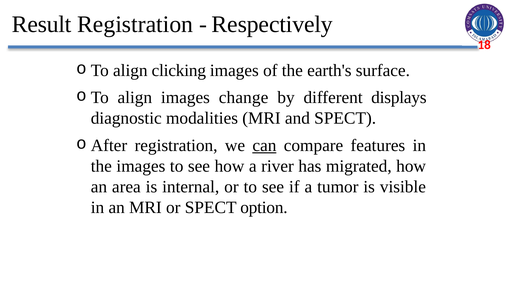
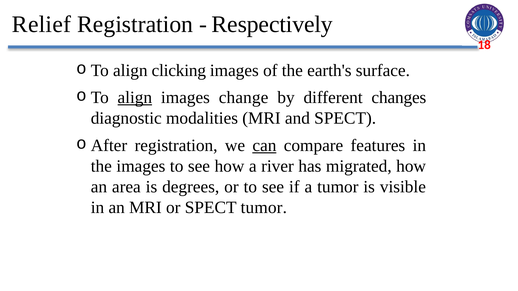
Result: Result -> Relief
align at (135, 98) underline: none -> present
displays: displays -> changes
internal: internal -> degrees
SPECT option: option -> tumor
